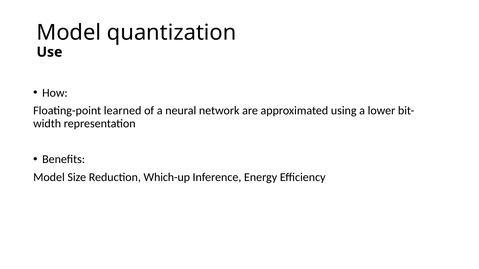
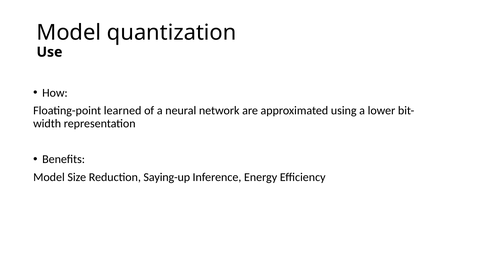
Which-up: Which-up -> Saying-up
